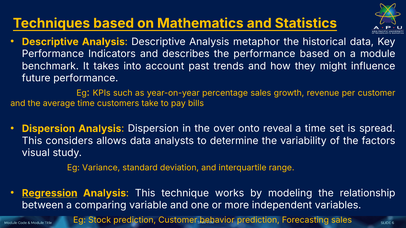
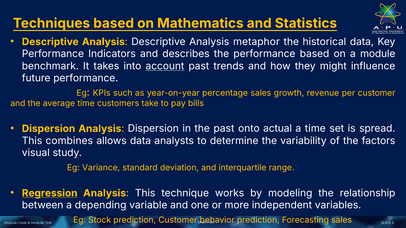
account underline: none -> present
the over: over -> past
reveal: reveal -> actual
considers: considers -> combines
comparing: comparing -> depending
